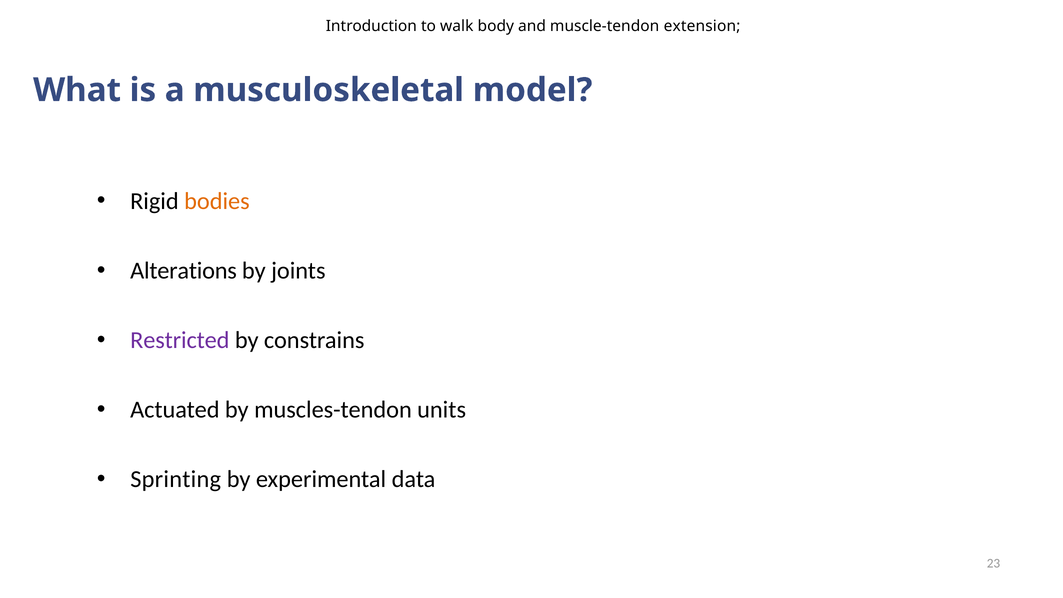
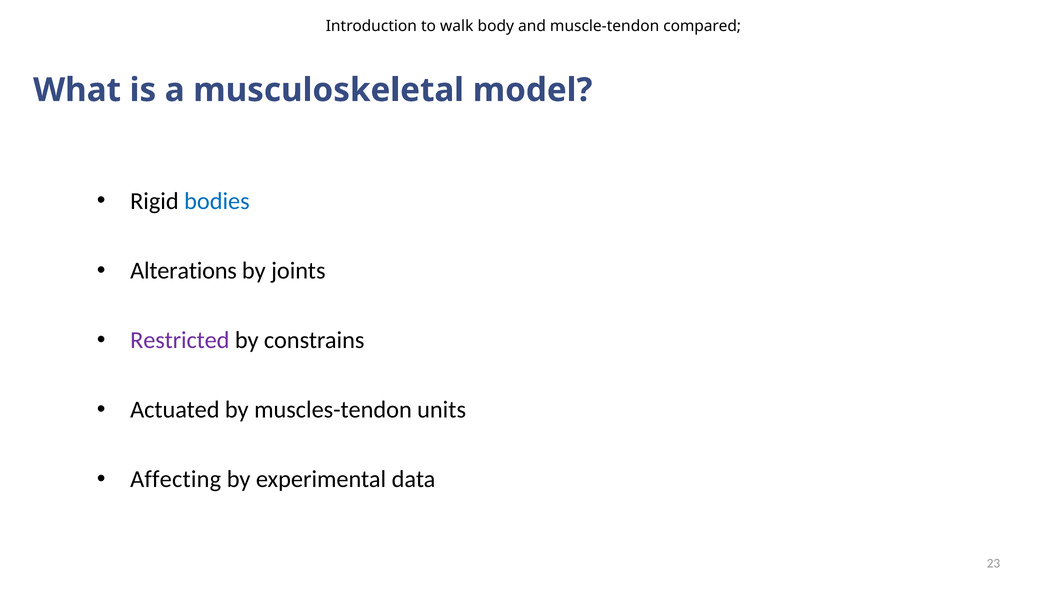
extension: extension -> compared
bodies colour: orange -> blue
Sprinting: Sprinting -> Affecting
